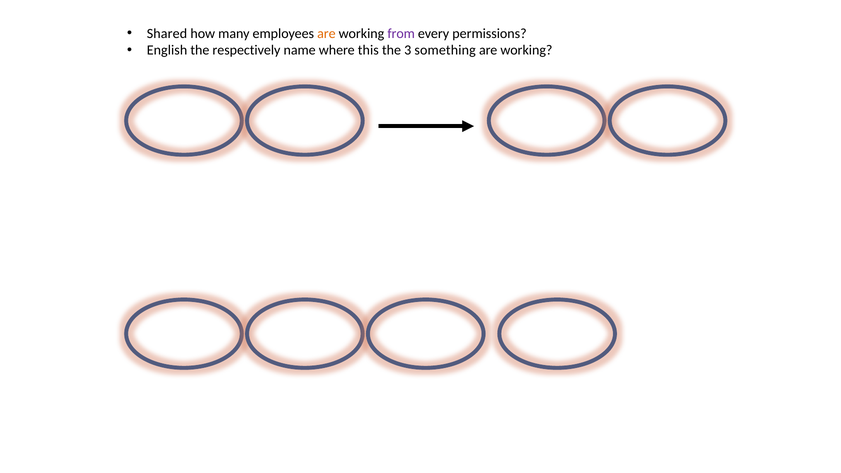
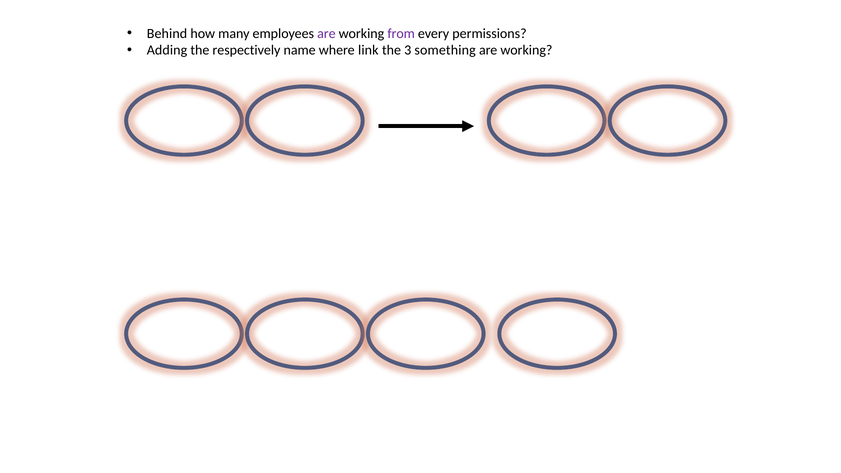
Shared: Shared -> Behind
are at (326, 34) colour: orange -> purple
English: English -> Adding
this: this -> link
